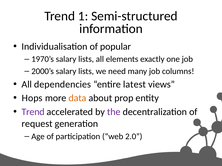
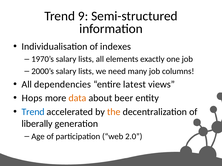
1: 1 -> 9
popular: popular -> indexes
prop: prop -> beer
Trend at (33, 112) colour: purple -> blue
the colour: purple -> orange
request: request -> liberally
